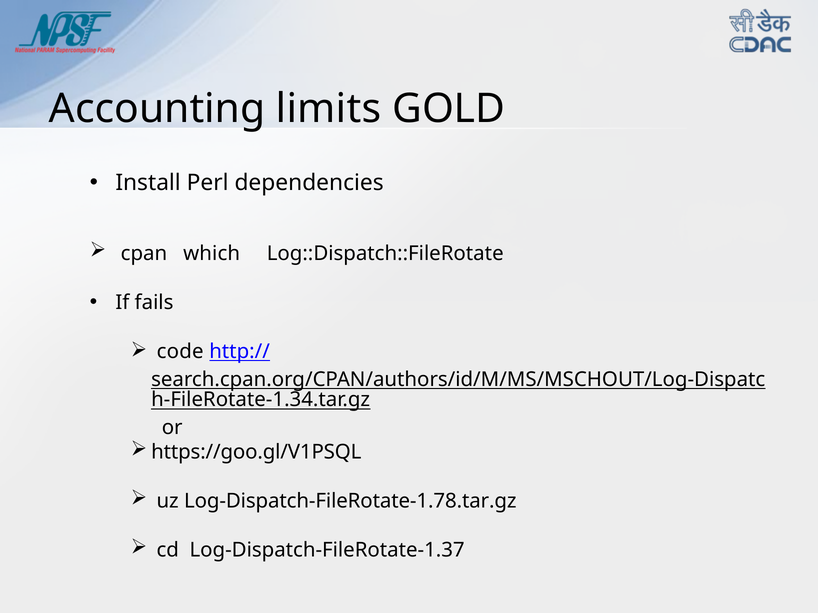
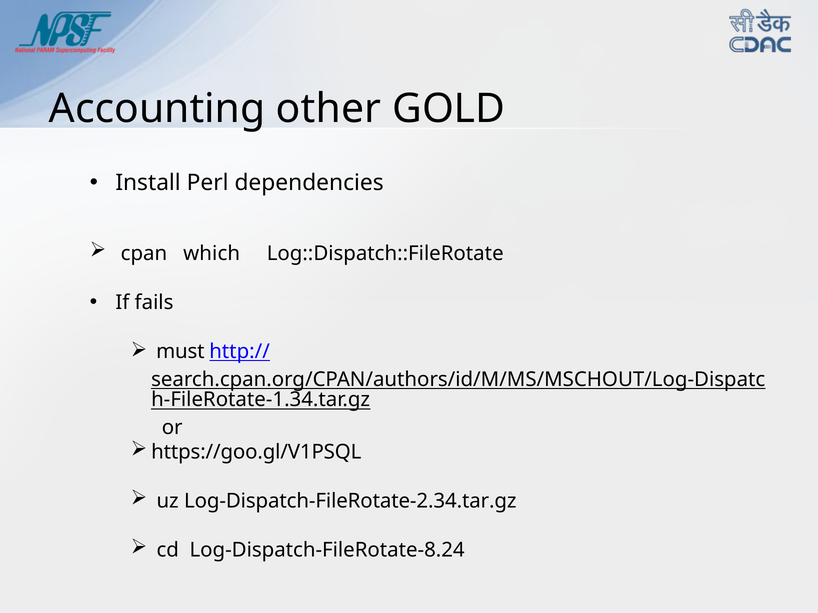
limits: limits -> other
code: code -> must
Log-Dispatch-FileRotate-1.78.tar.gz: Log-Dispatch-FileRotate-1.78.tar.gz -> Log-Dispatch-FileRotate-2.34.tar.gz
Log-Dispatch-FileRotate-1.37: Log-Dispatch-FileRotate-1.37 -> Log-Dispatch-FileRotate-8.24
